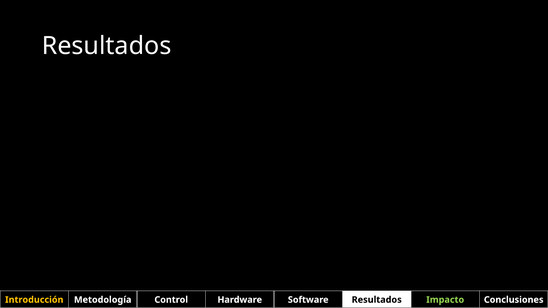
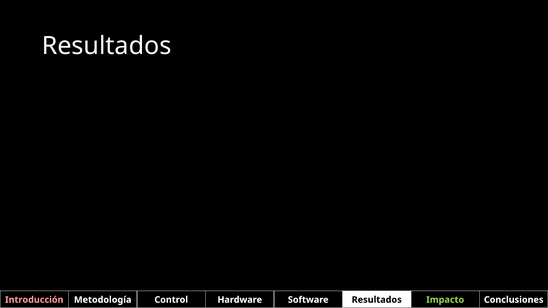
Introducción colour: yellow -> pink
